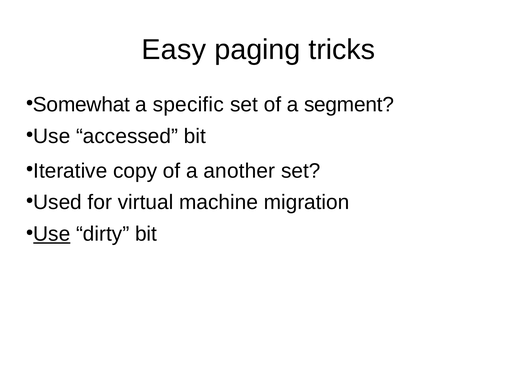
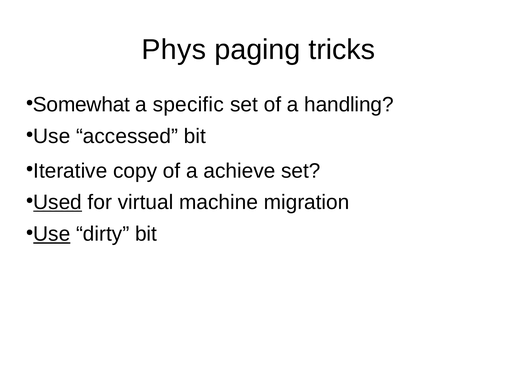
Easy: Easy -> Phys
segment: segment -> handling
another: another -> achieve
Used underline: none -> present
